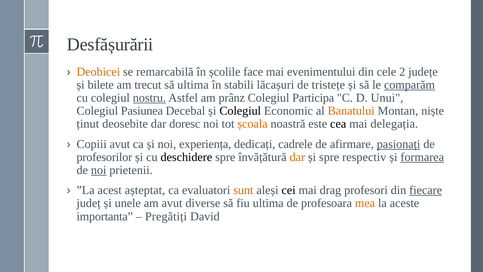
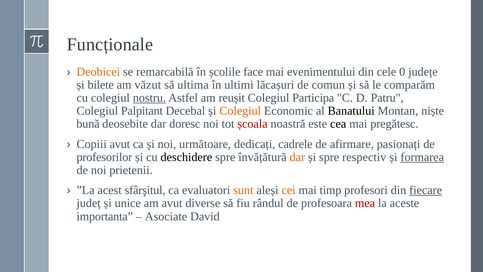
Desfășurării: Desfășurării -> Funcționale
2: 2 -> 0
trecut: trecut -> văzut
stabili: stabili -> ultimi
tristețe: tristețe -> comun
comparăm underline: present -> none
prânz: prânz -> reușit
Unui: Unui -> Patru
Pasiunea: Pasiunea -> Palpitant
Colegiul at (240, 111) colour: black -> orange
Banatului colour: orange -> black
ținut: ținut -> bună
școala colour: orange -> red
delegația: delegația -> pregătesc
experiența: experiența -> următoare
pasionați underline: present -> none
noi at (99, 170) underline: present -> none
așteptat: așteptat -> sfârşitul
cei colour: black -> orange
drag: drag -> timp
unele: unele -> unice
fiu ultima: ultima -> rândul
mea colour: orange -> red
Pregătiți: Pregătiți -> Asociate
